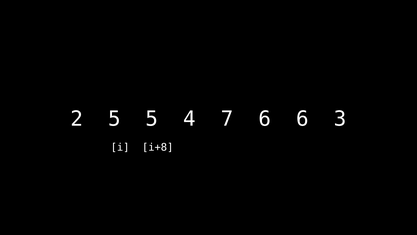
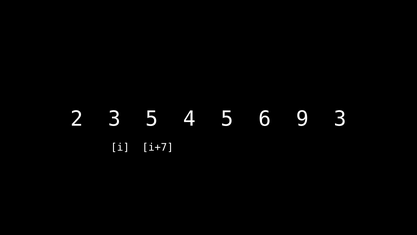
2 5: 5 -> 3
4 7: 7 -> 5
6 6: 6 -> 9
i+8: i+8 -> i+7
